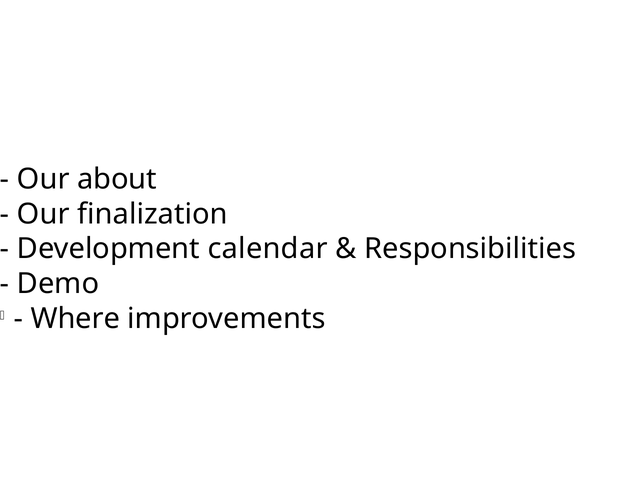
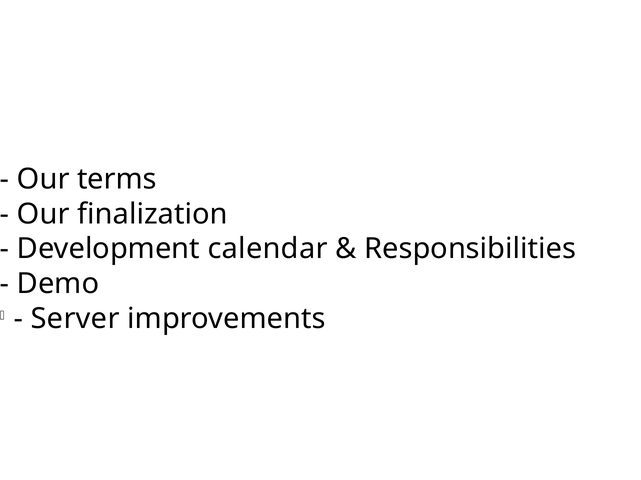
about: about -> terms
Where: Where -> Server
